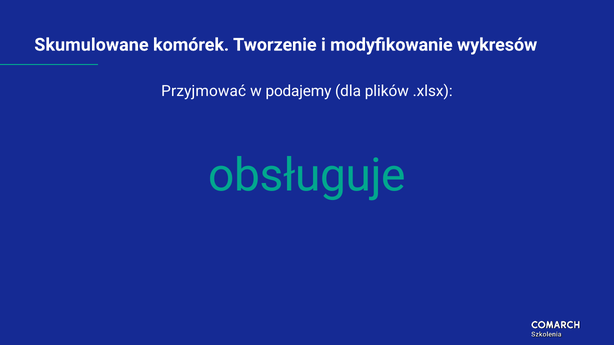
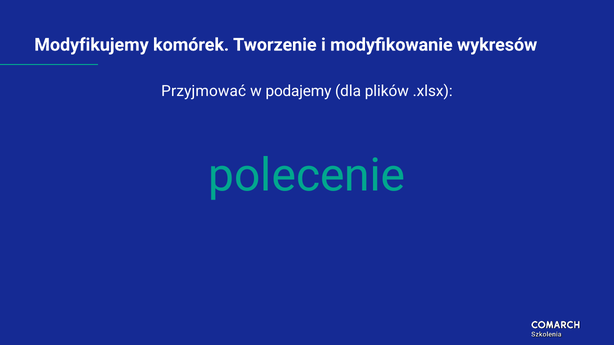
Skumulowane: Skumulowane -> Modyfikujemy
obsługuje: obsługuje -> polecenie
